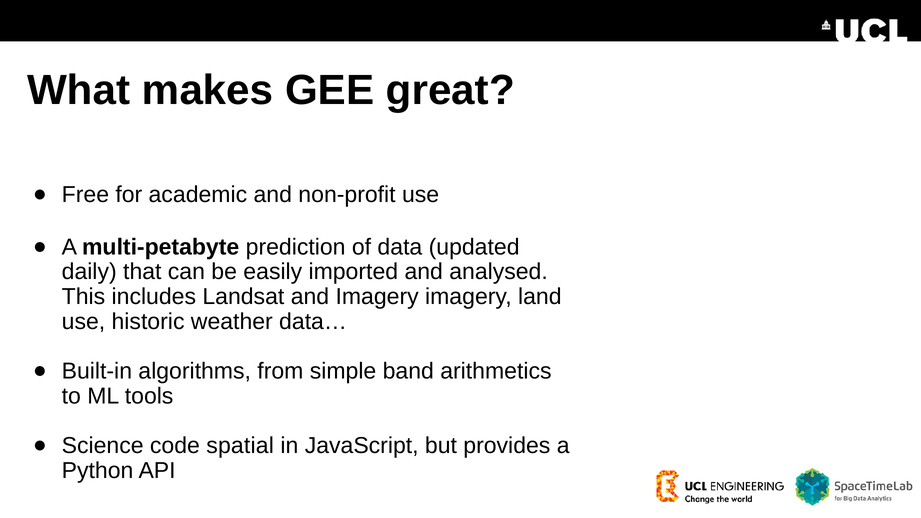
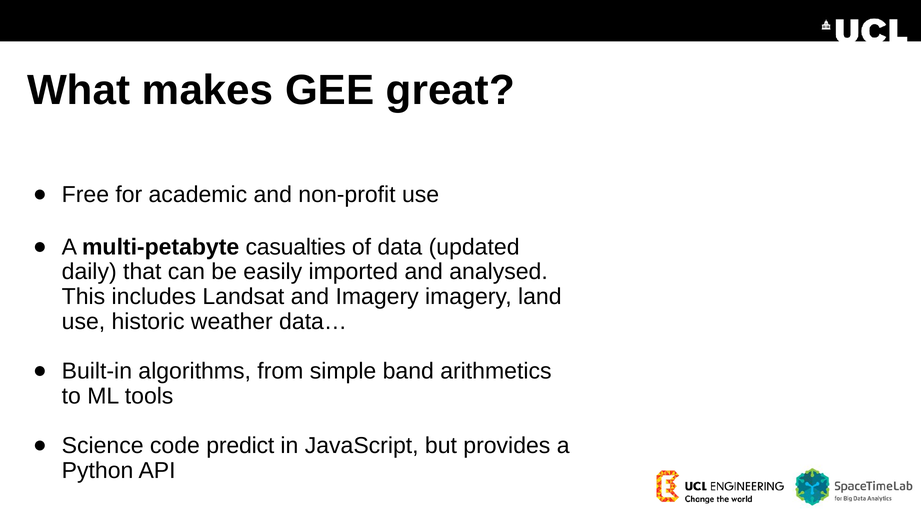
prediction: prediction -> casualties
spatial: spatial -> predict
